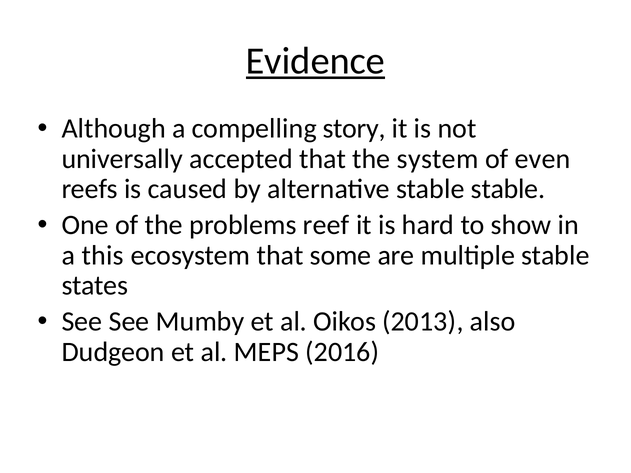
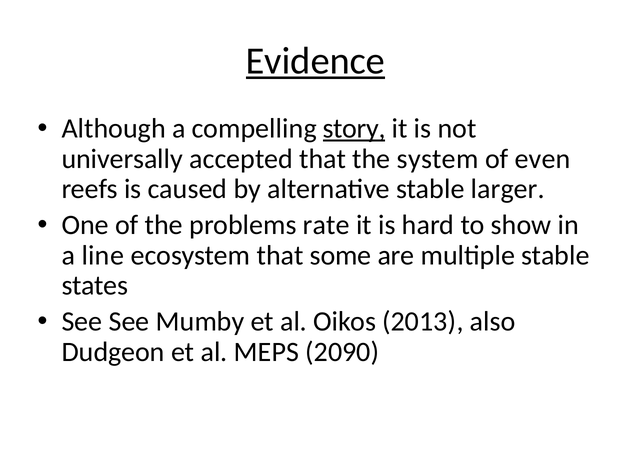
story underline: none -> present
stable stable: stable -> larger
reef: reef -> rate
this: this -> line
2016: 2016 -> 2090
